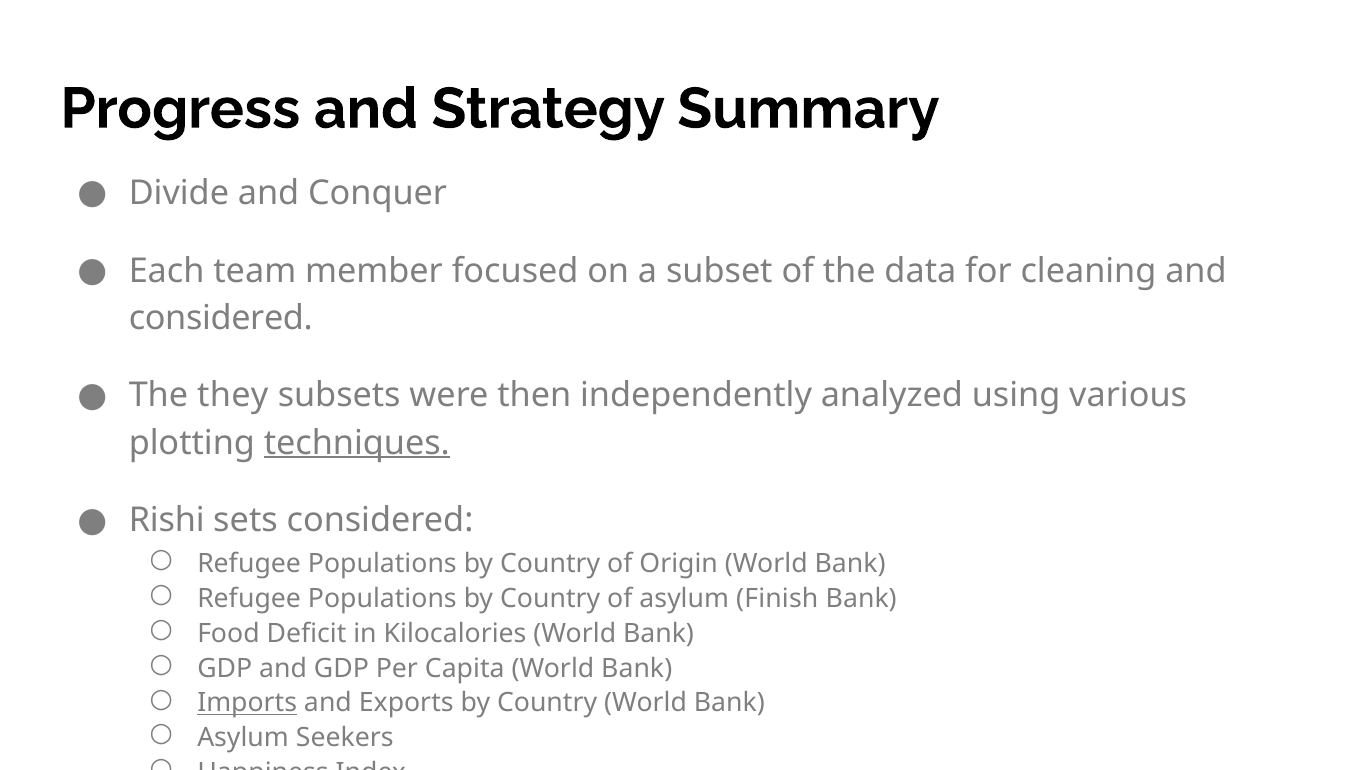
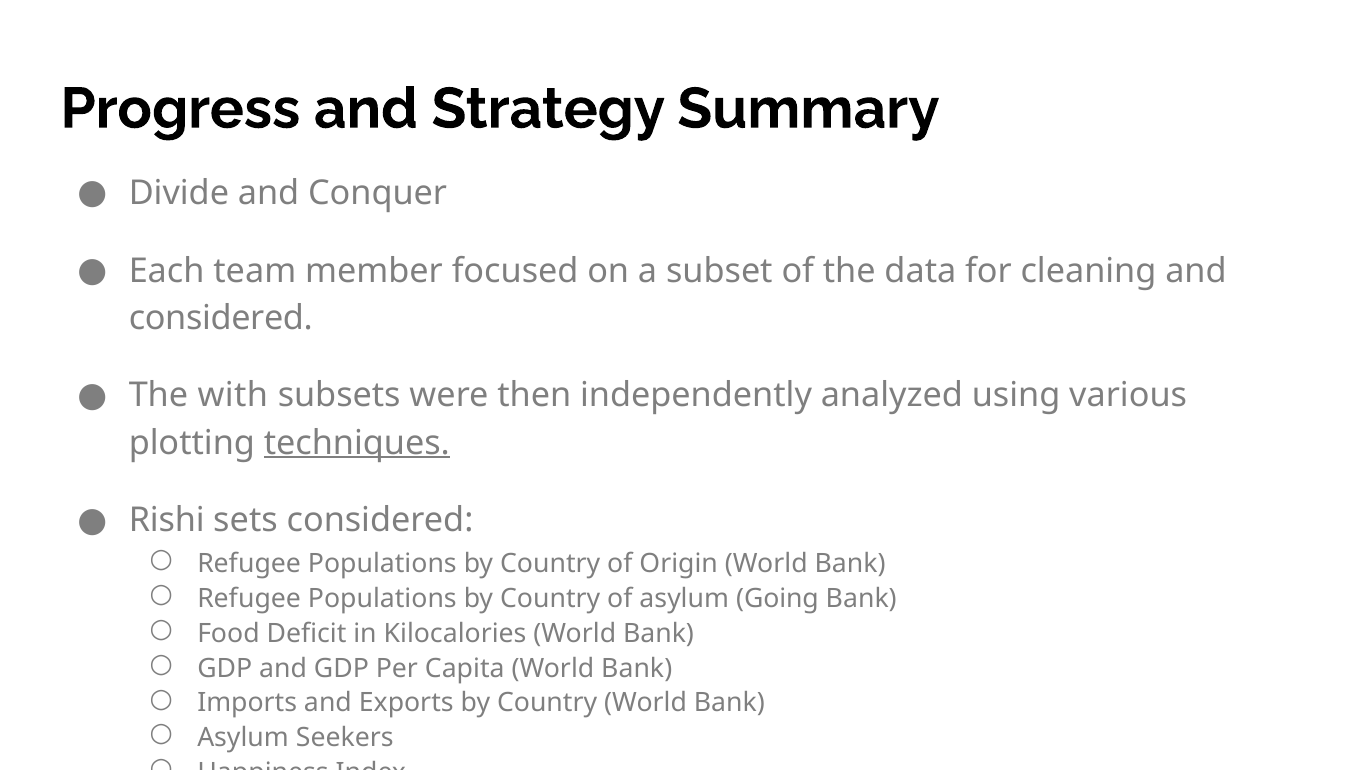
they: they -> with
Finish: Finish -> Going
Imports underline: present -> none
